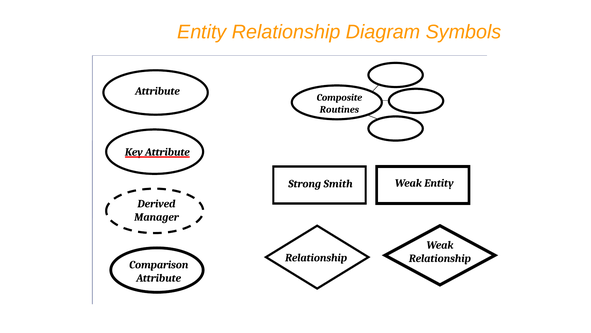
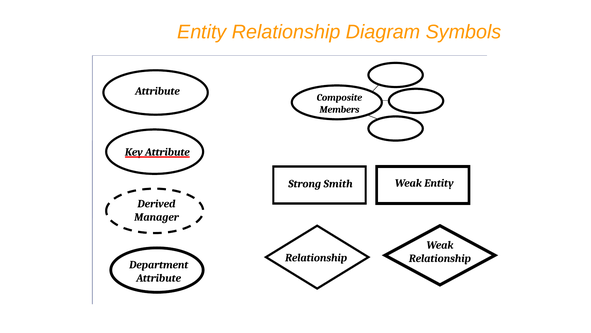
Routines: Routines -> Members
Comparison: Comparison -> Department
